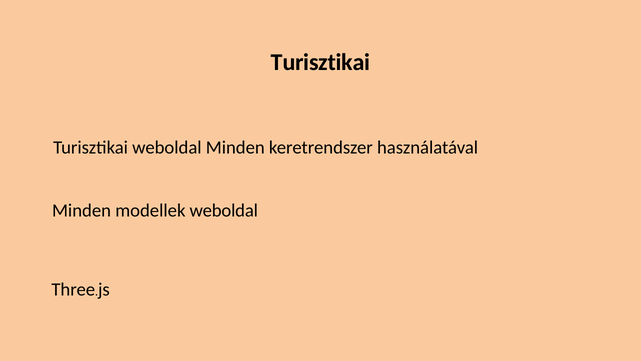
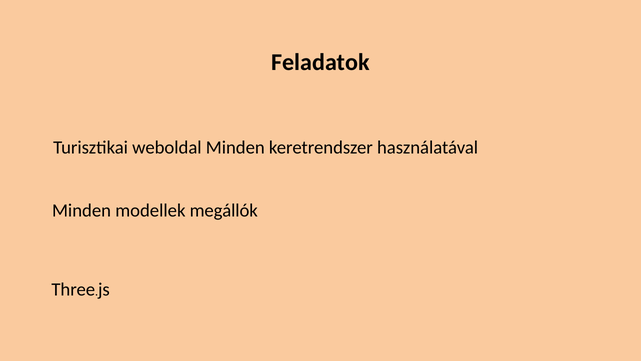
Turisztikai at (321, 62): Turisztikai -> Feladatok
modellek weboldal: weboldal -> megállók
